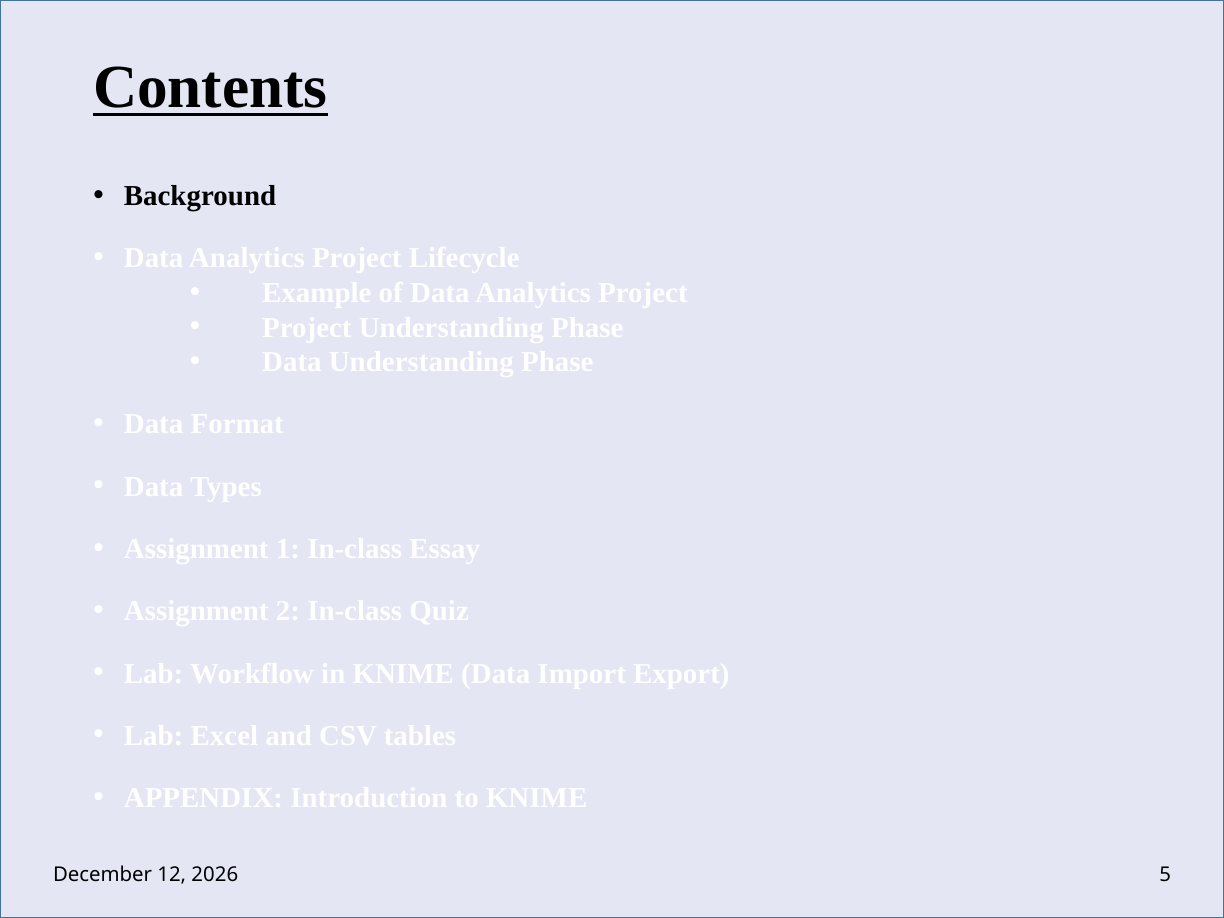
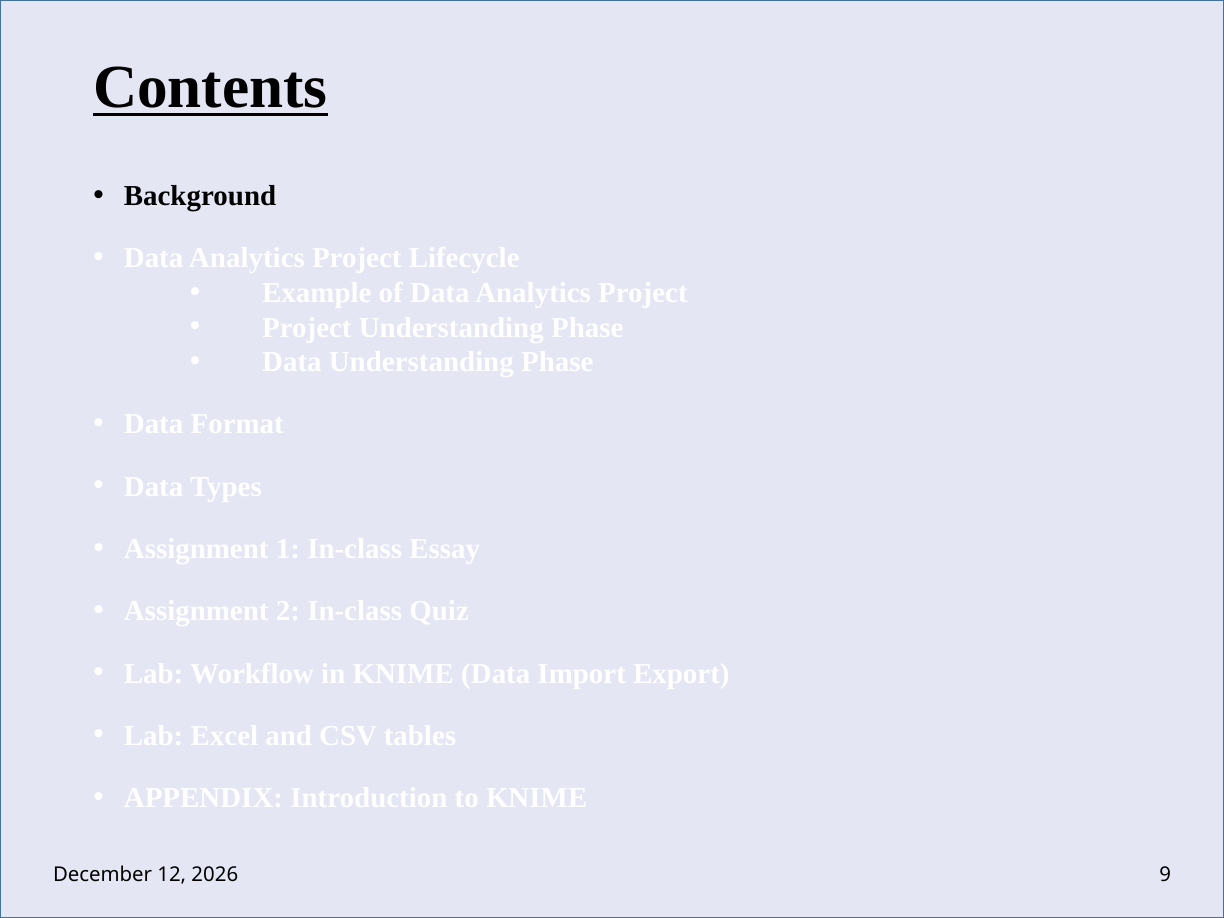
5: 5 -> 9
